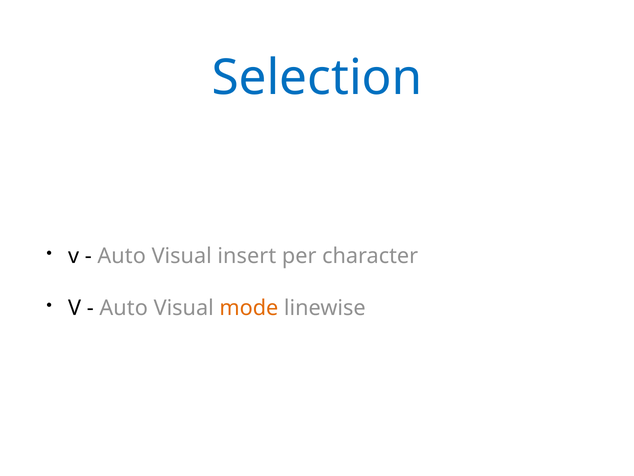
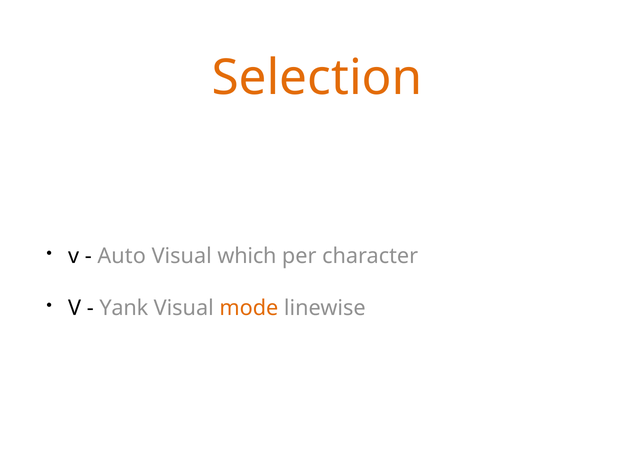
Selection colour: blue -> orange
insert: insert -> which
Auto at (124, 308): Auto -> Yank
